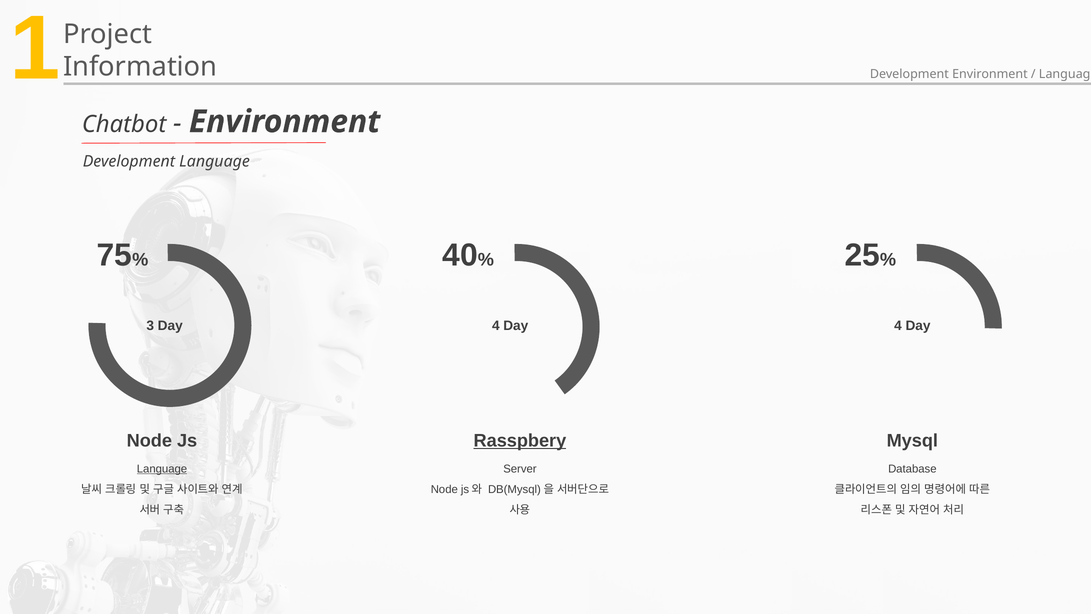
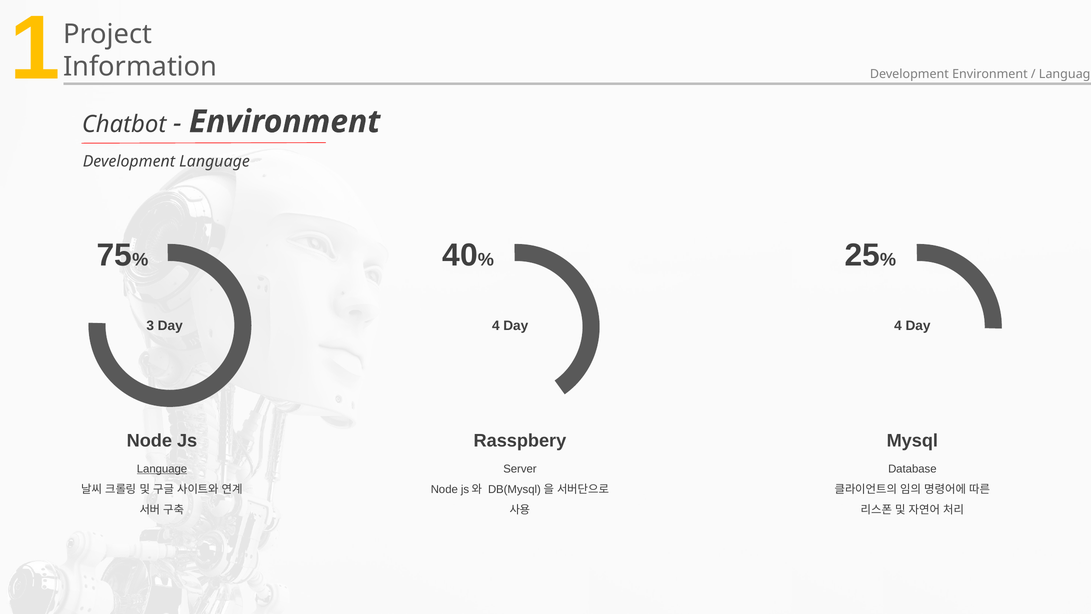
Rasspbery underline: present -> none
